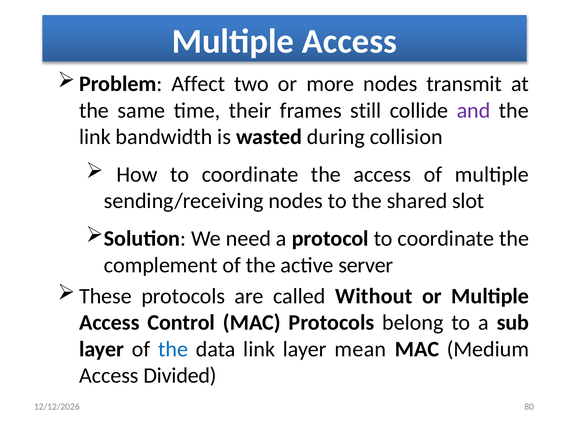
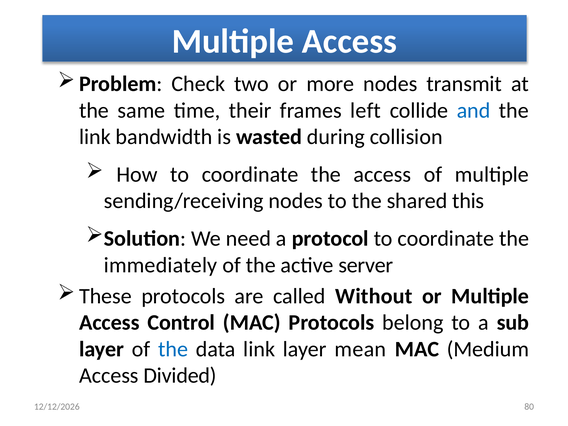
Affect: Affect -> Check
still: still -> left
and colour: purple -> blue
slot: slot -> this
complement: complement -> immediately
